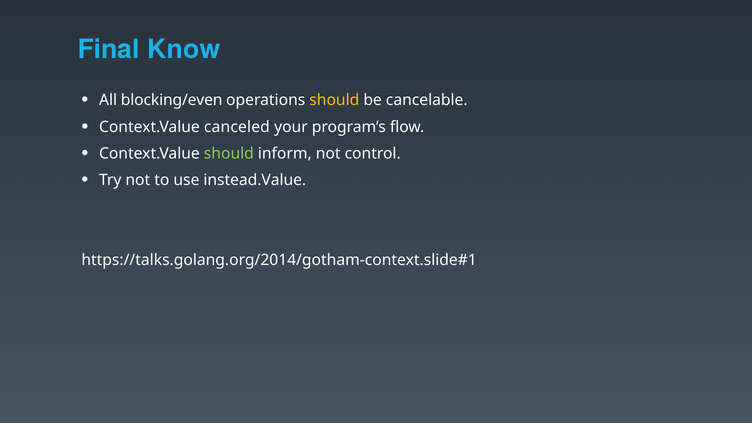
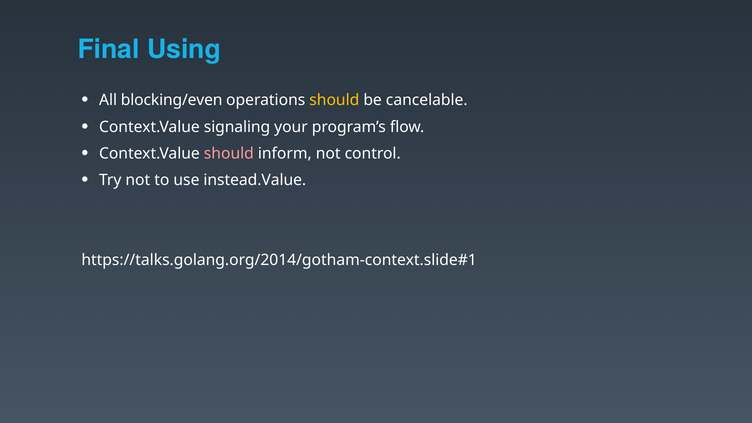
Know: Know -> Using
canceled: canceled -> signaling
should at (229, 153) colour: light green -> pink
